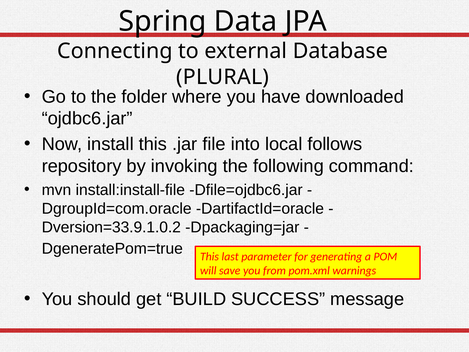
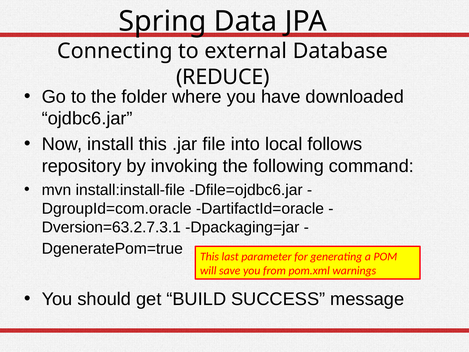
PLURAL: PLURAL -> REDUCE
Dversion=33.9.1.0.2: Dversion=33.9.1.0.2 -> Dversion=63.2.7.3.1
